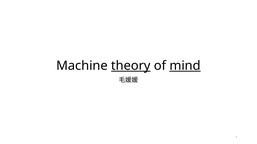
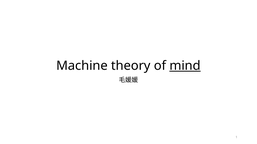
theory underline: present -> none
